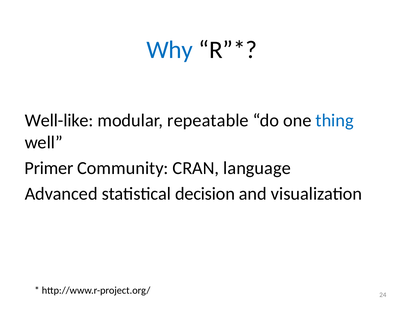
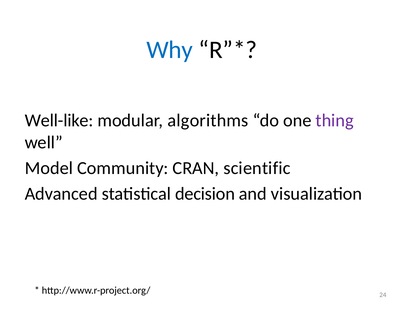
repeatable: repeatable -> algorithms
thing colour: blue -> purple
Primer: Primer -> Model
language: language -> scientific
